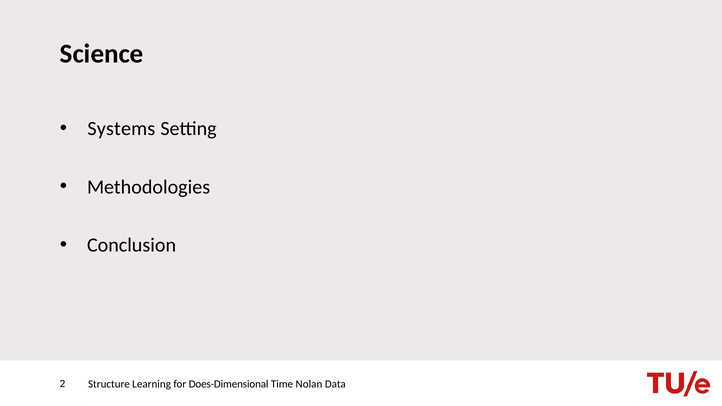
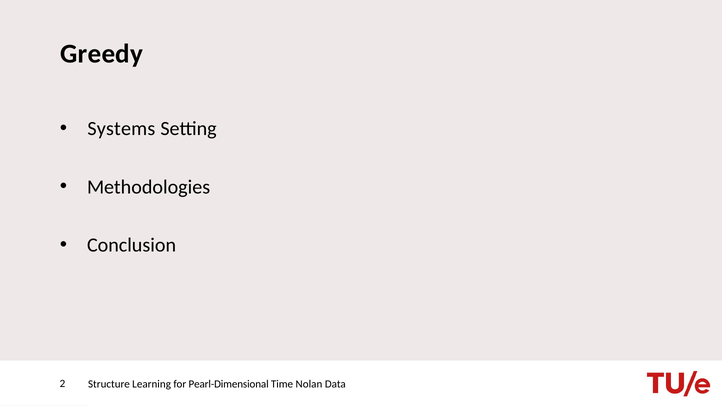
Science: Science -> Greedy
Does-Dimensional: Does-Dimensional -> Pearl-Dimensional
